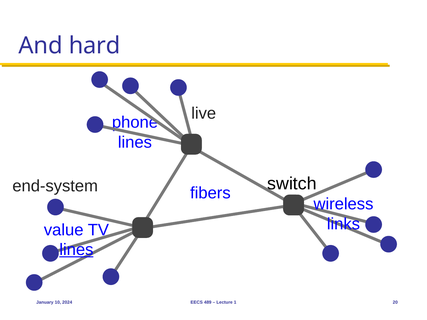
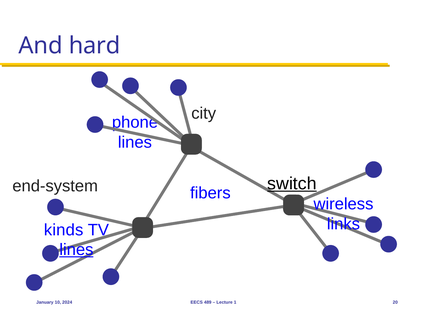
live: live -> city
switch underline: none -> present
value: value -> kinds
